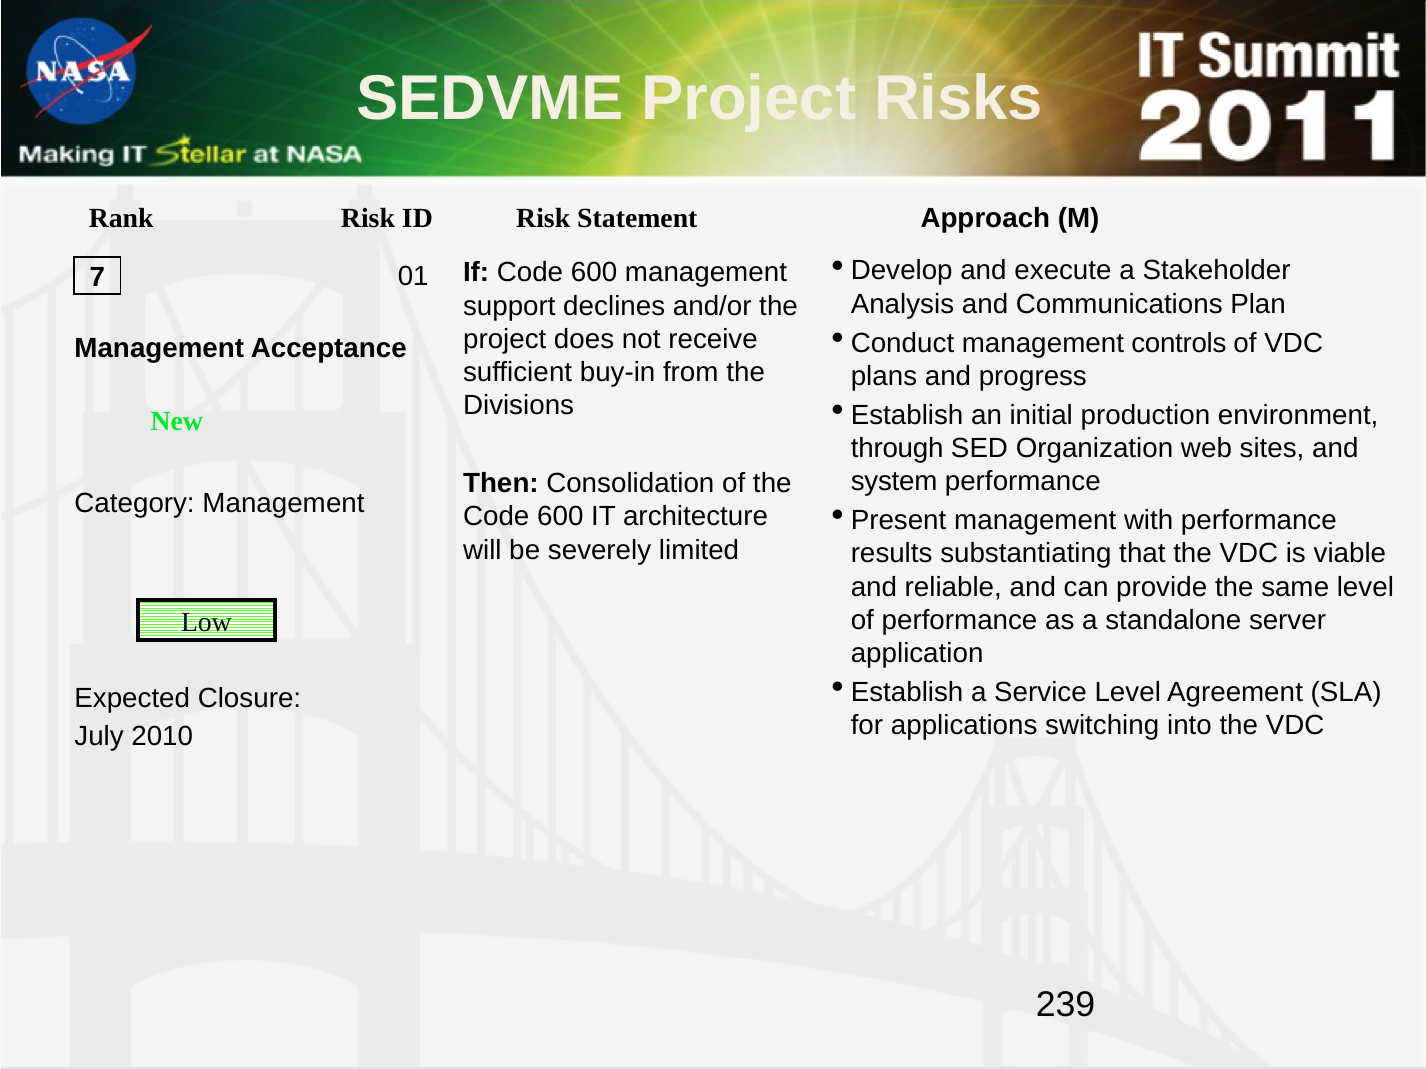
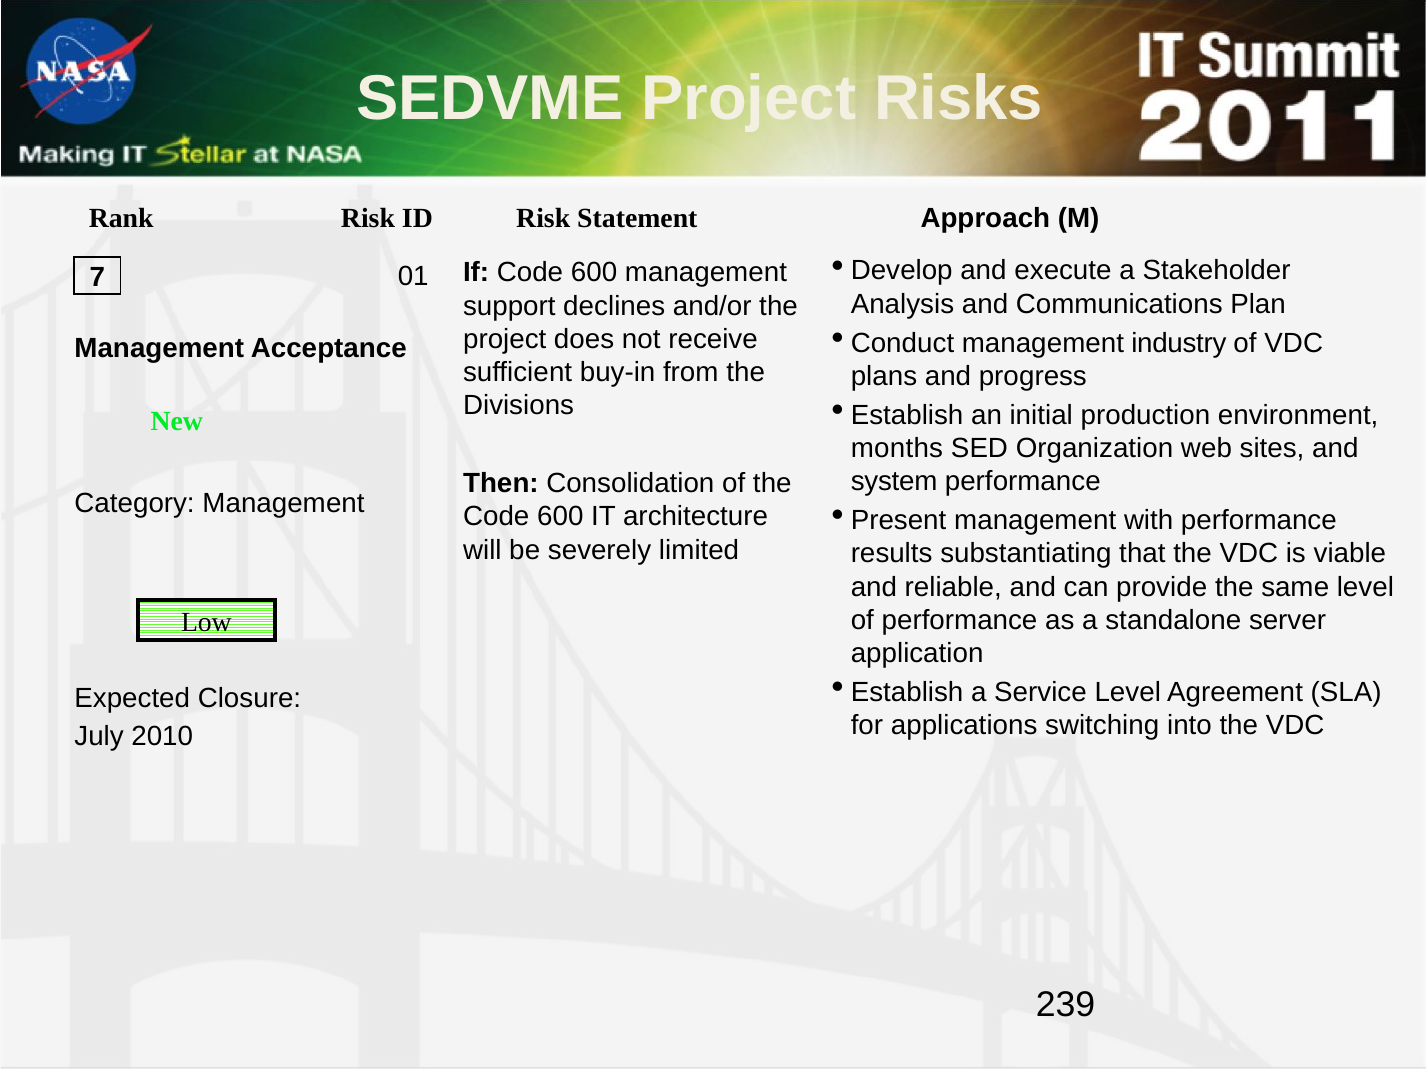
controls: controls -> industry
through: through -> months
